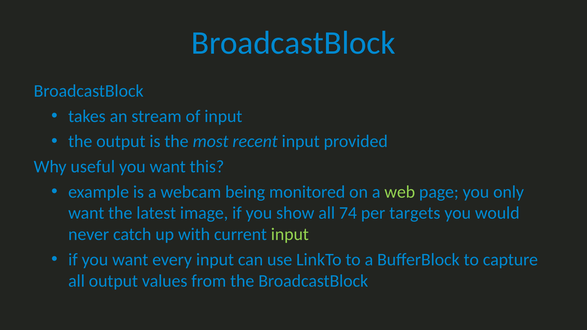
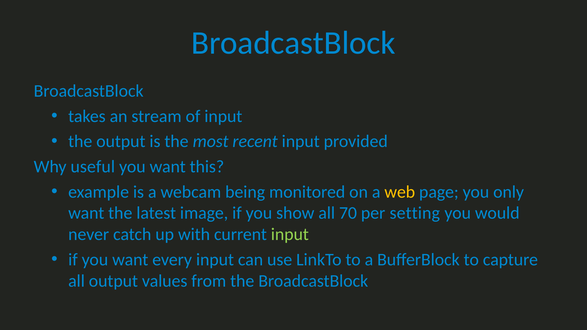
web colour: light green -> yellow
74: 74 -> 70
targets: targets -> setting
